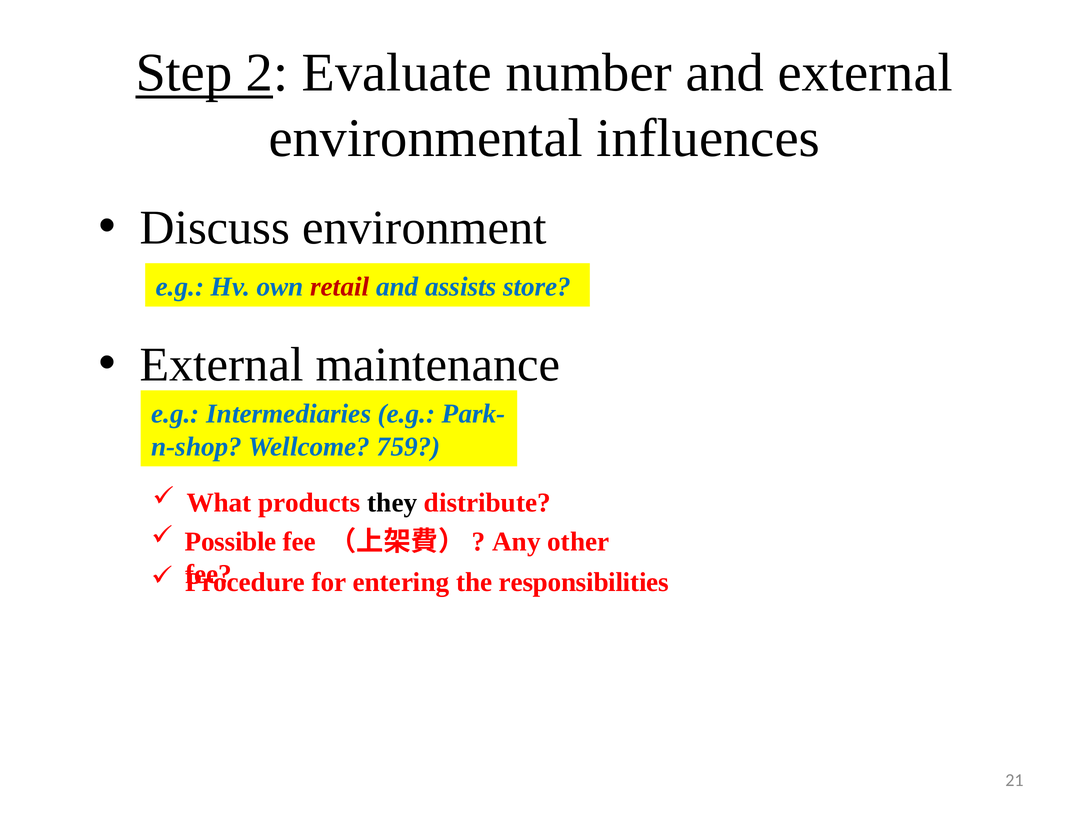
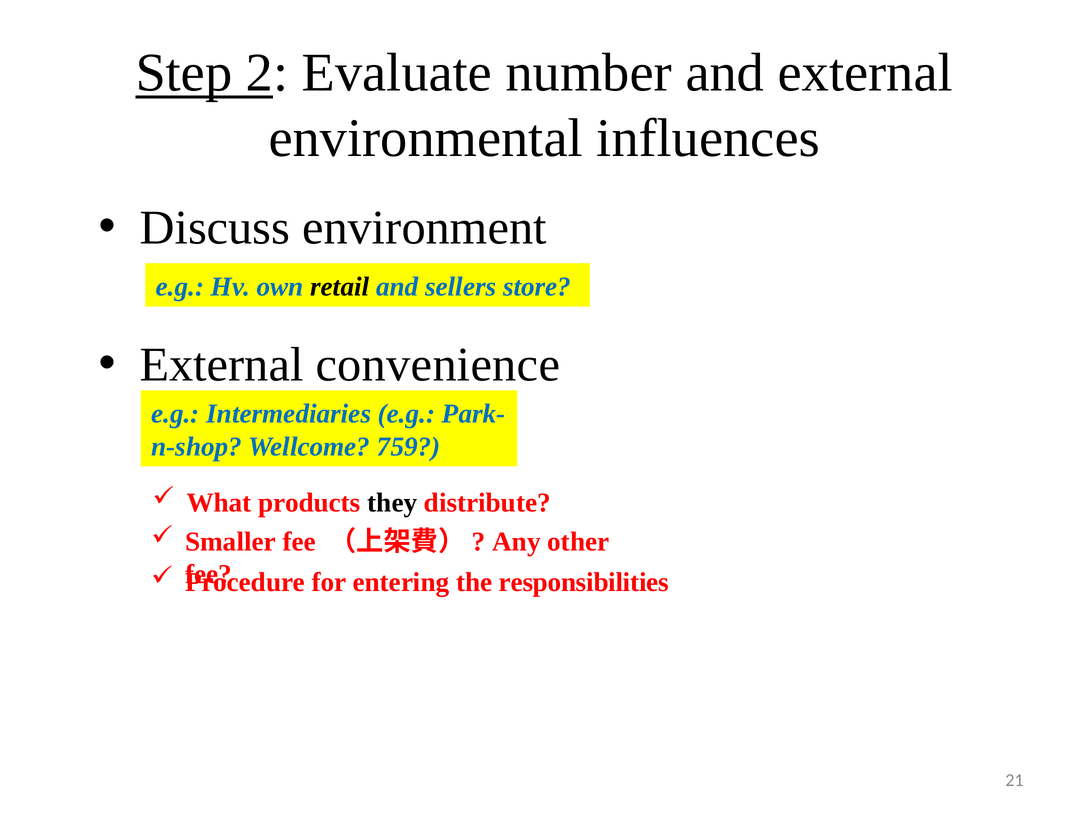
retail colour: red -> black
assists: assists -> sellers
maintenance: maintenance -> convenience
Possible: Possible -> Smaller
